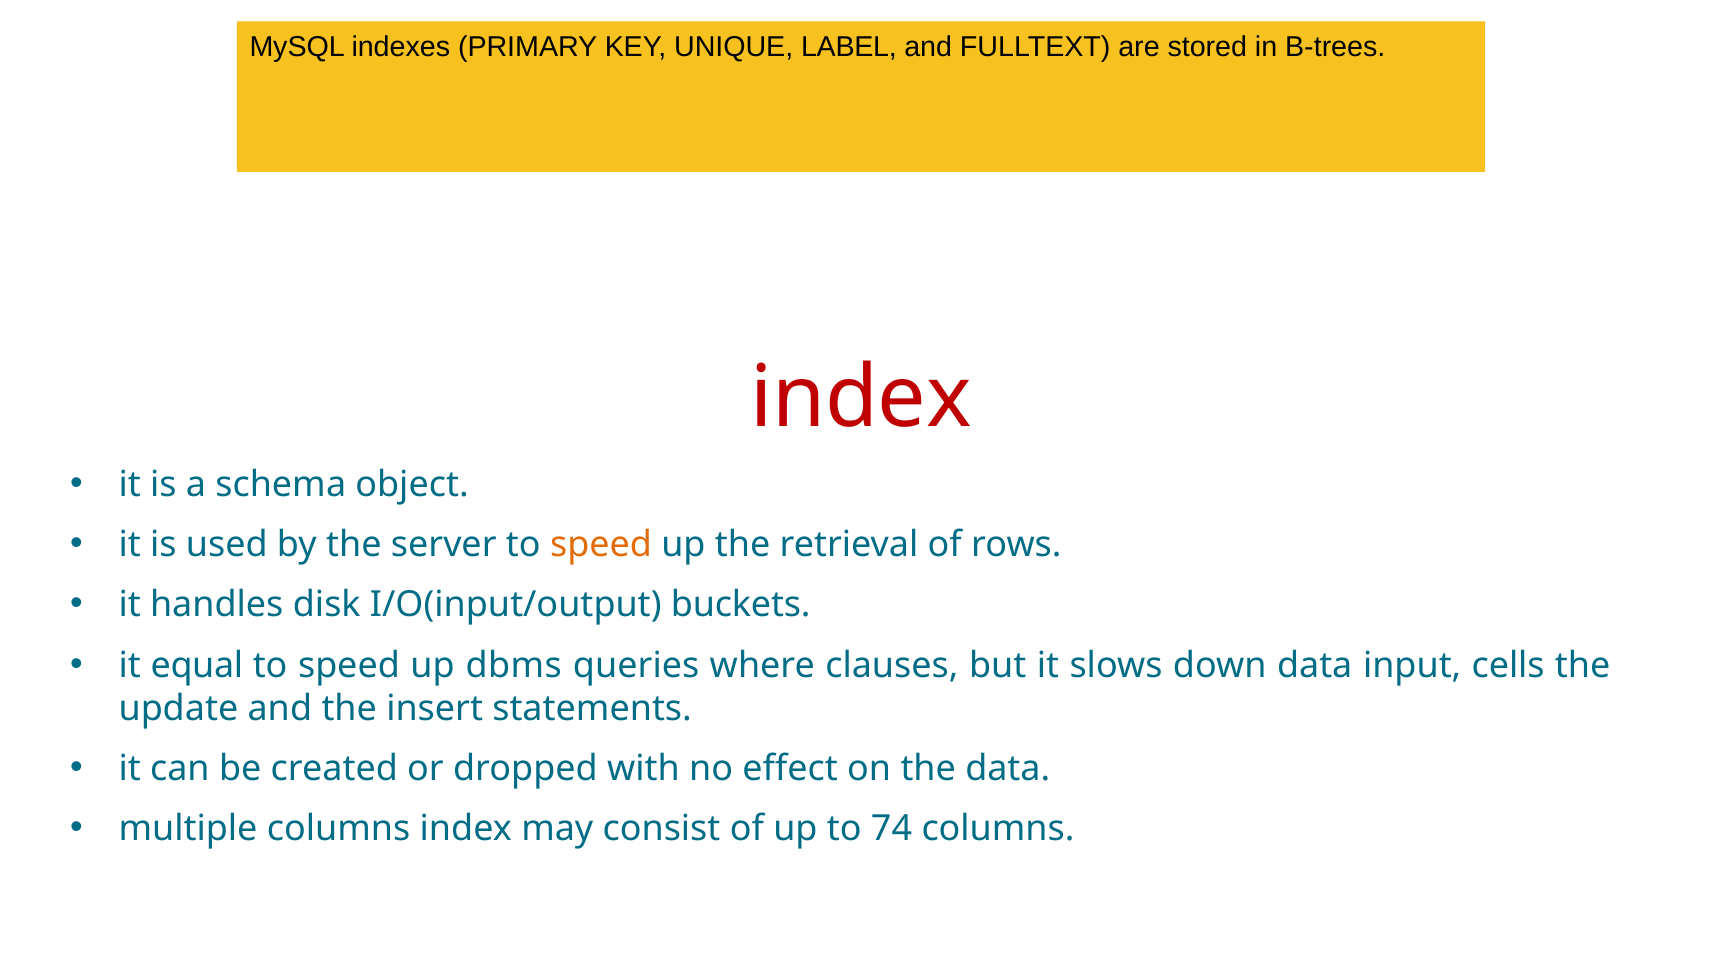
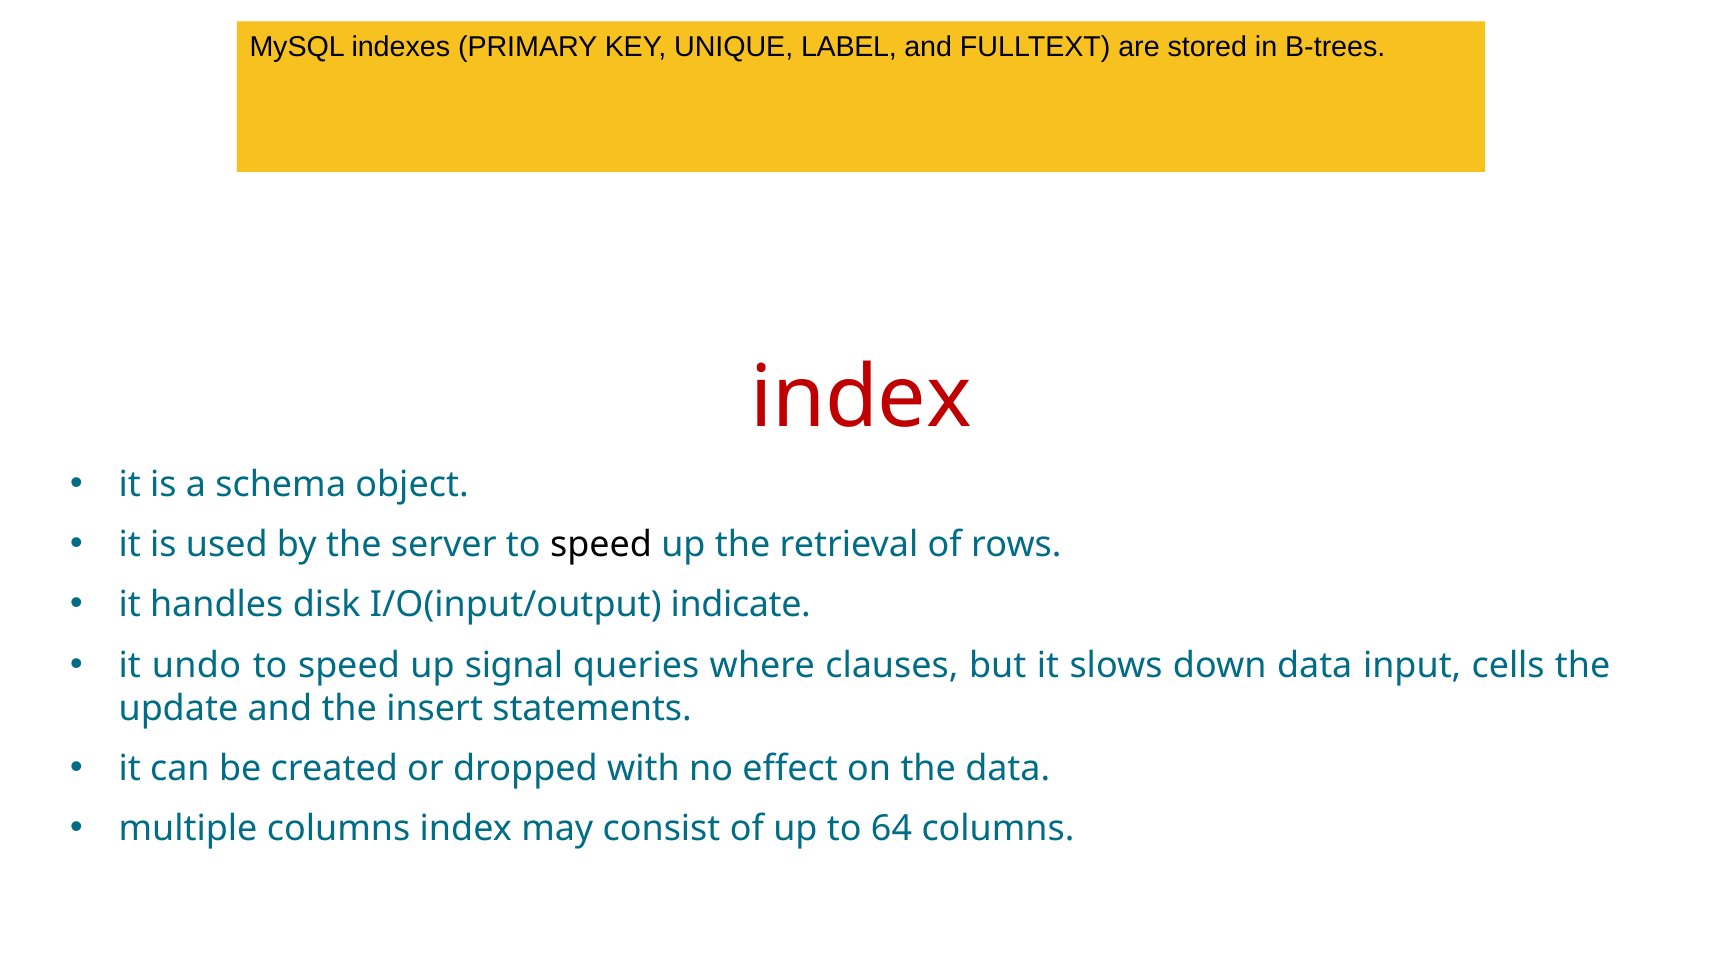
speed at (601, 544) colour: orange -> black
buckets: buckets -> indicate
equal: equal -> undo
dbms: dbms -> signal
74: 74 -> 64
